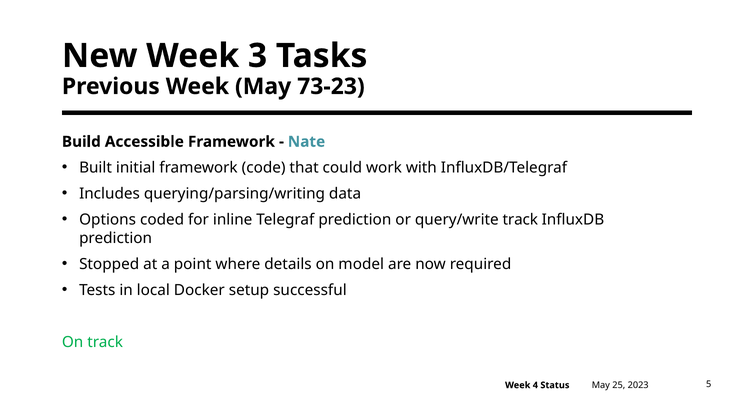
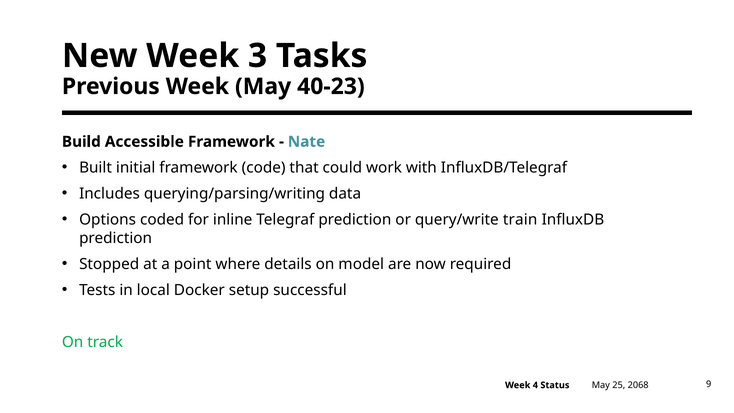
73-23: 73-23 -> 40-23
query/write track: track -> train
2023: 2023 -> 2068
5: 5 -> 9
